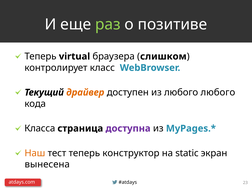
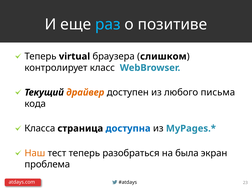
раз colour: light green -> light blue
любого любого: любого -> письма
доступна colour: purple -> blue
конструктор: конструктор -> разобраться
static: static -> была
вынесена: вынесена -> проблема
